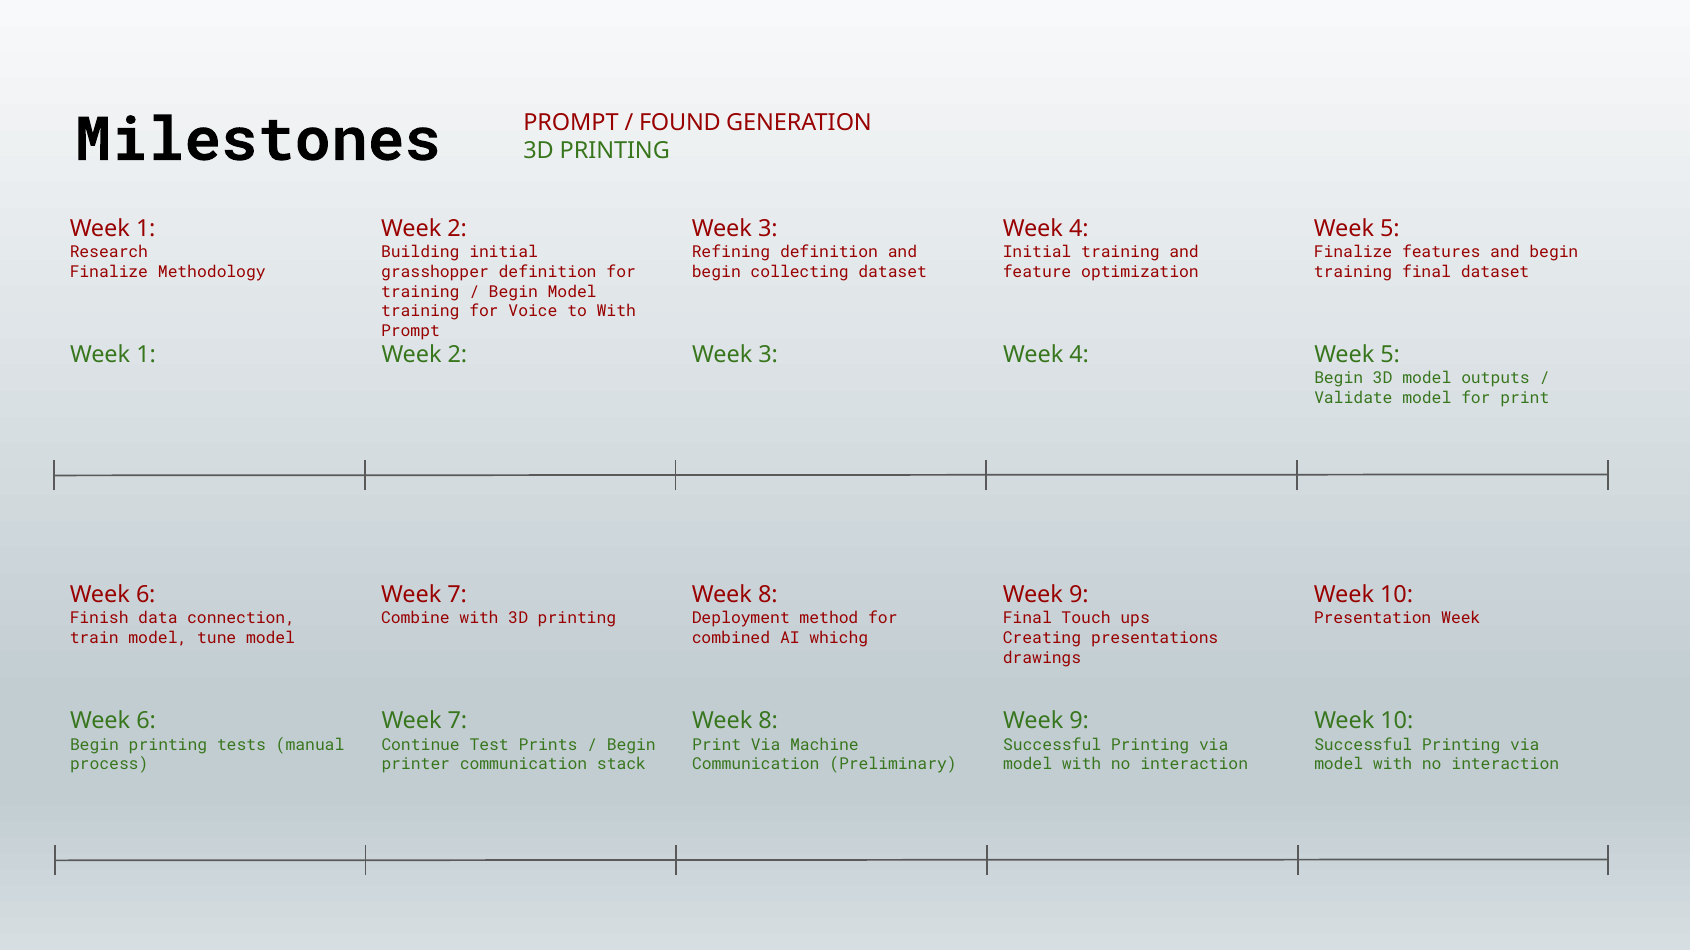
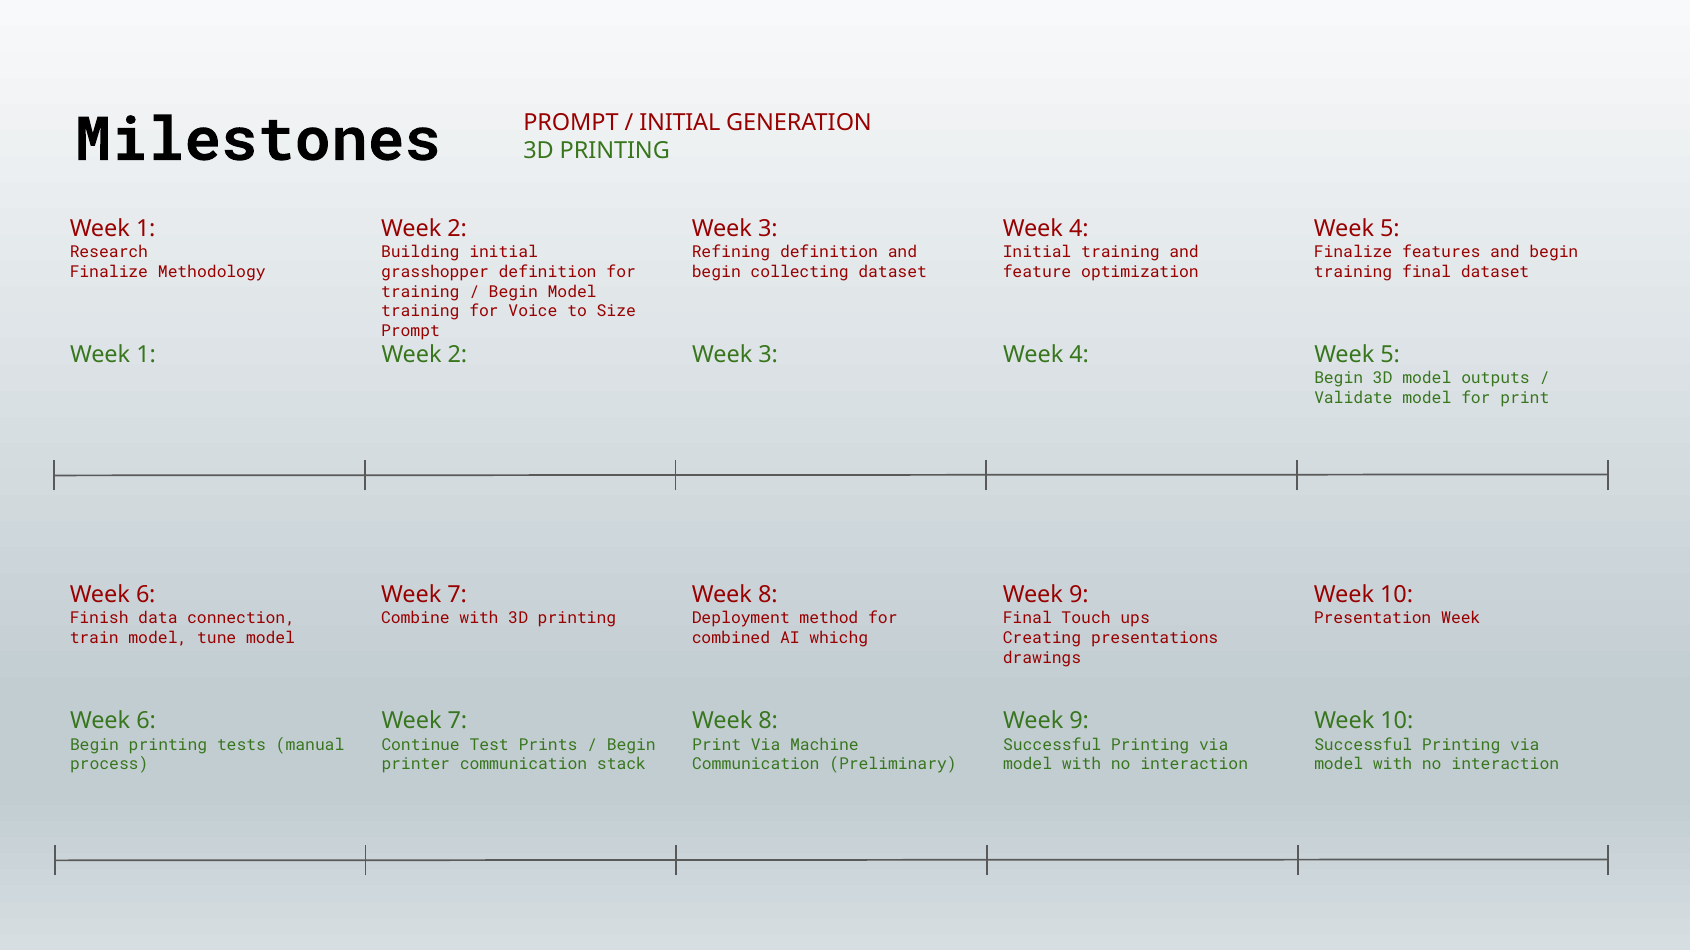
FOUND at (680, 123): FOUND -> INITIAL
to With: With -> Size
